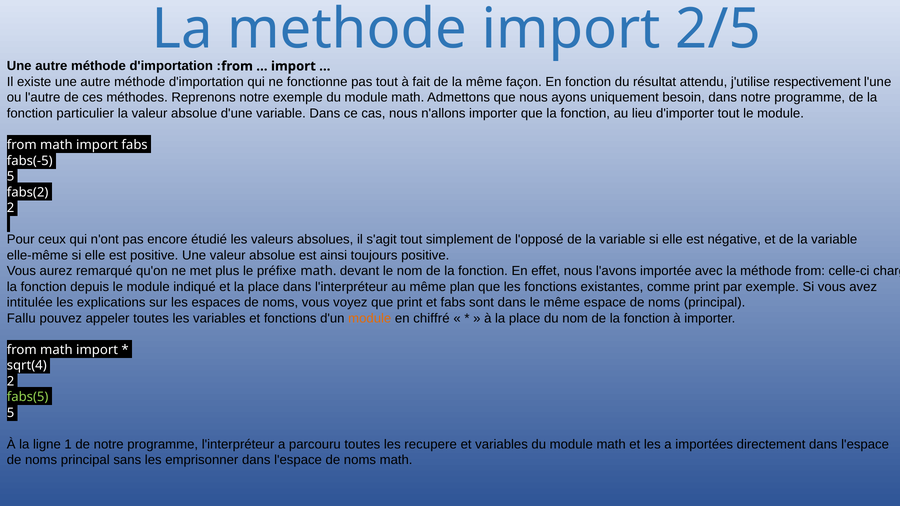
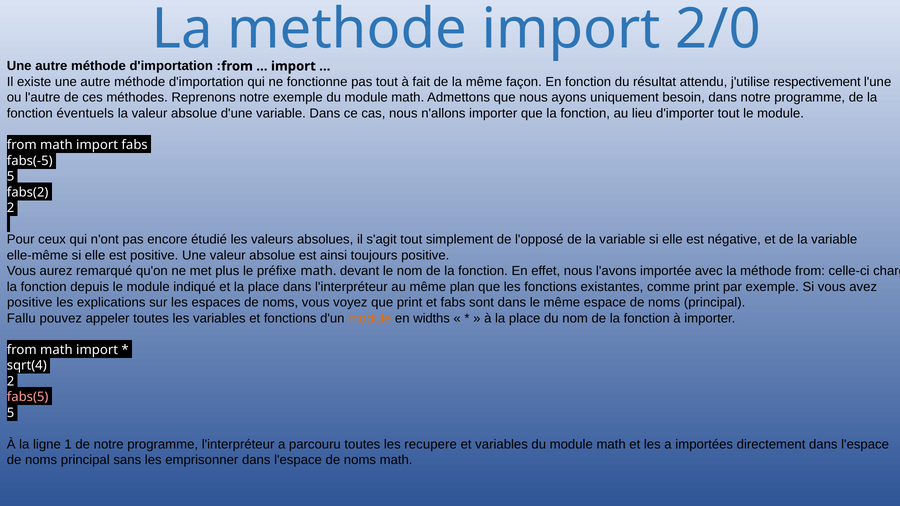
2/5: 2/5 -> 2/0
particulier: particulier -> éventuels
intitulée at (30, 303): intitulée -> positive
chiffré: chiffré -> widths
fabs(5 colour: light green -> pink
